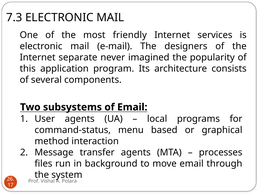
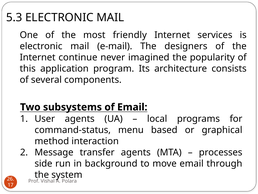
7.3: 7.3 -> 5.3
separate: separate -> continue
files: files -> side
